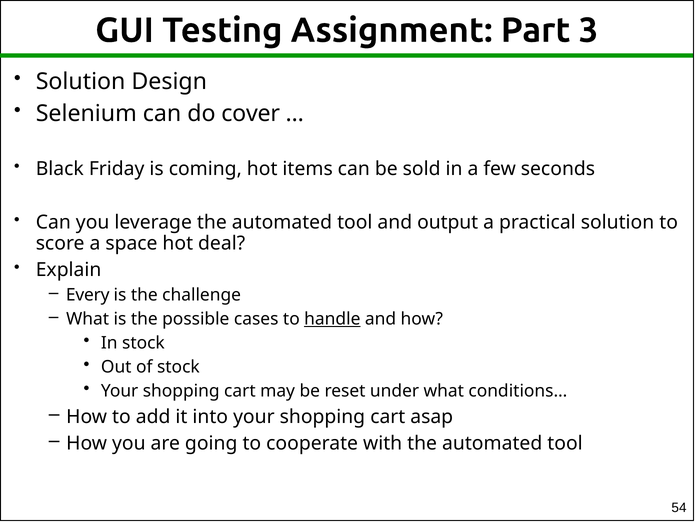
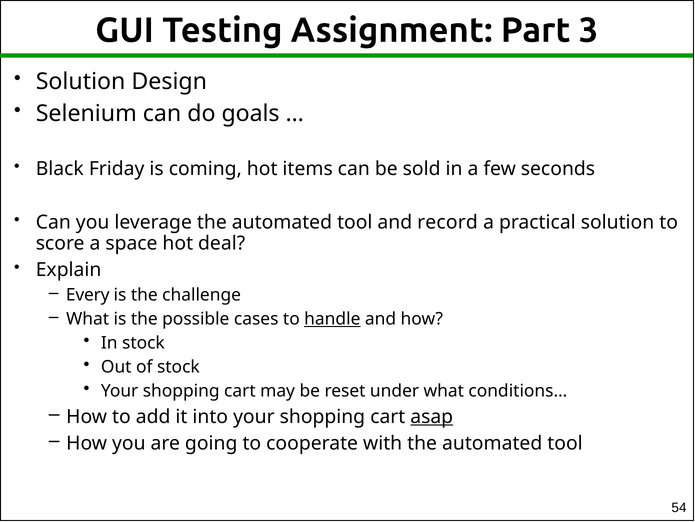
cover: cover -> goals
output: output -> record
asap underline: none -> present
